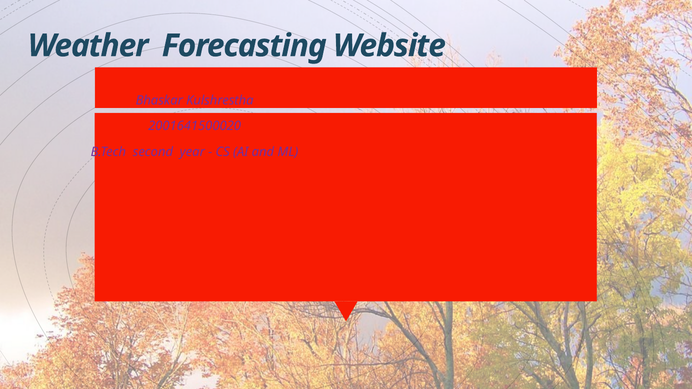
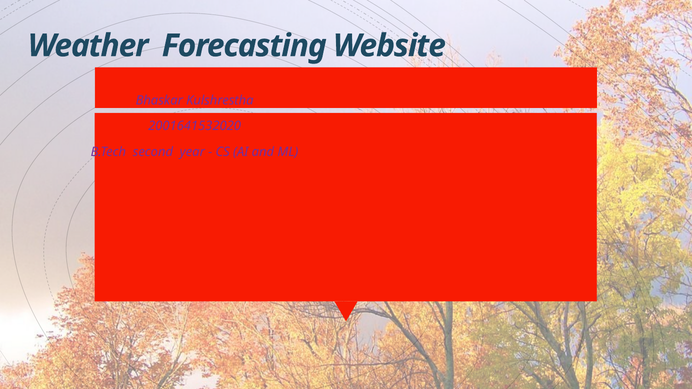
2001641500020: 2001641500020 -> 2001641532020
